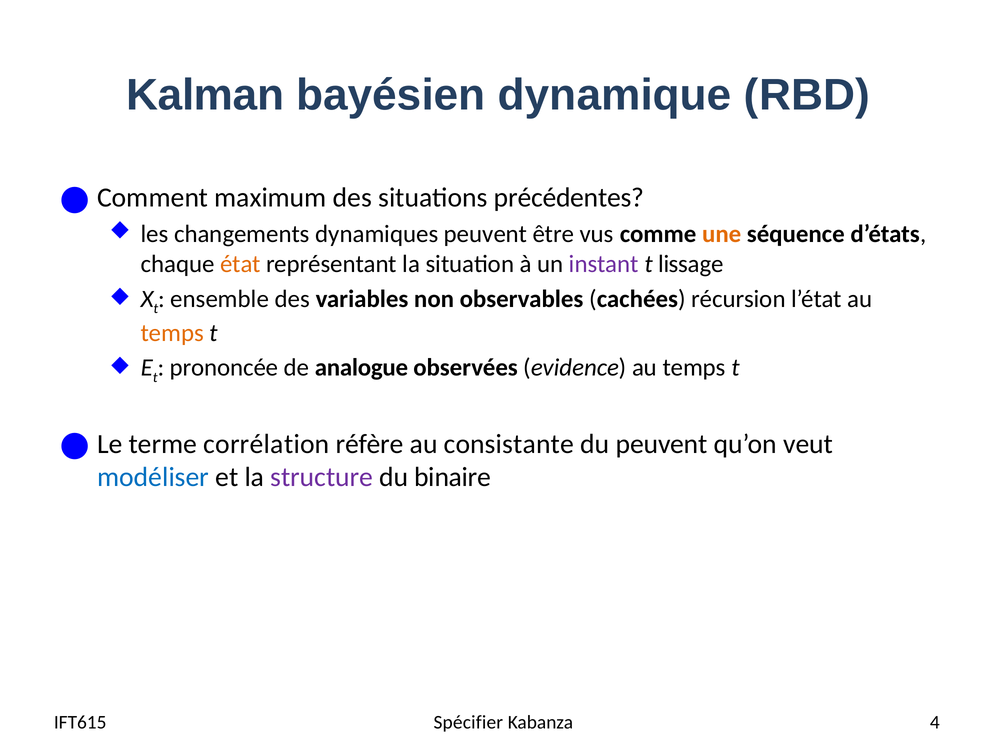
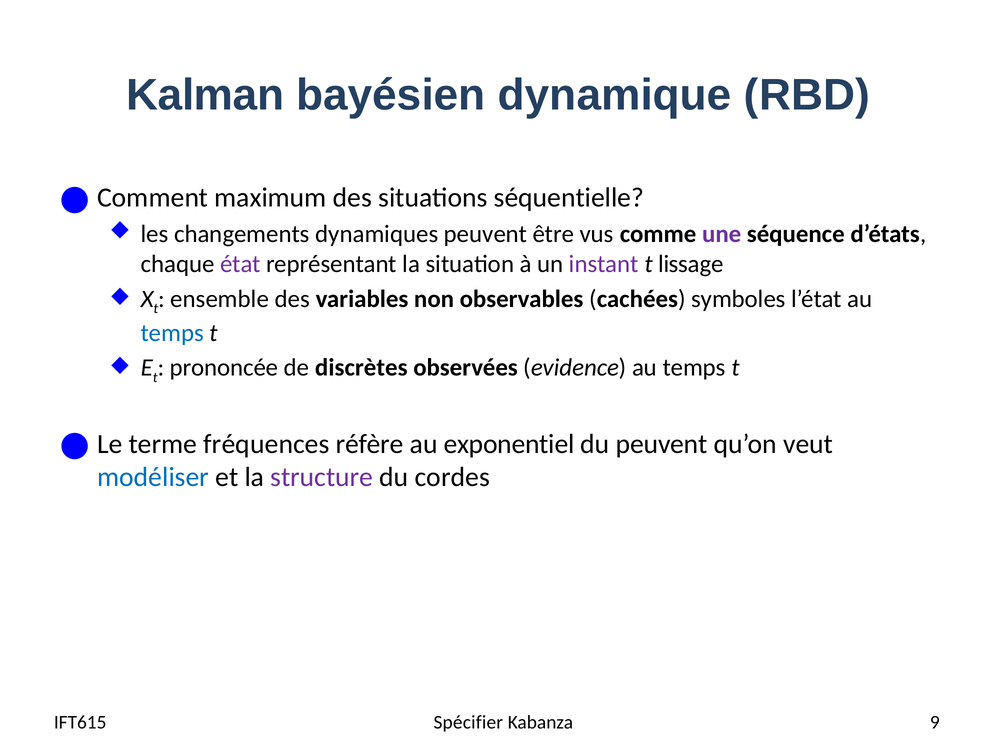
précédentes: précédentes -> séquentielle
une colour: orange -> purple
état colour: orange -> purple
récursion: récursion -> symboles
temps at (172, 333) colour: orange -> blue
analogue: analogue -> discrètes
corrélation: corrélation -> fréquences
consistante: consistante -> exponentiel
binaire: binaire -> cordes
4: 4 -> 9
